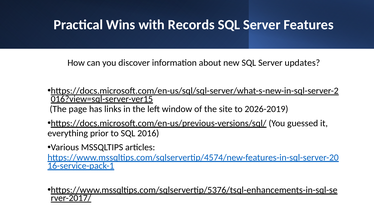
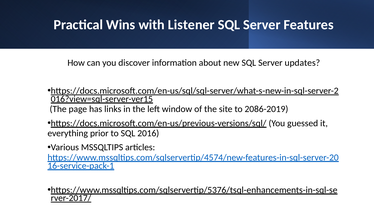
Records: Records -> Listener
2026-2019: 2026-2019 -> 2086-2019
